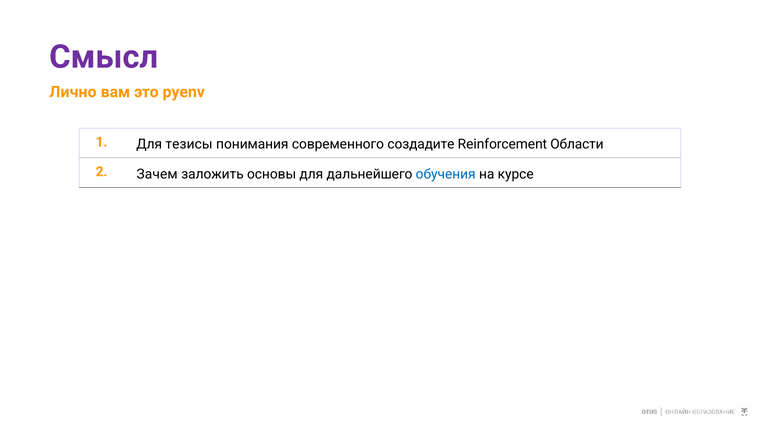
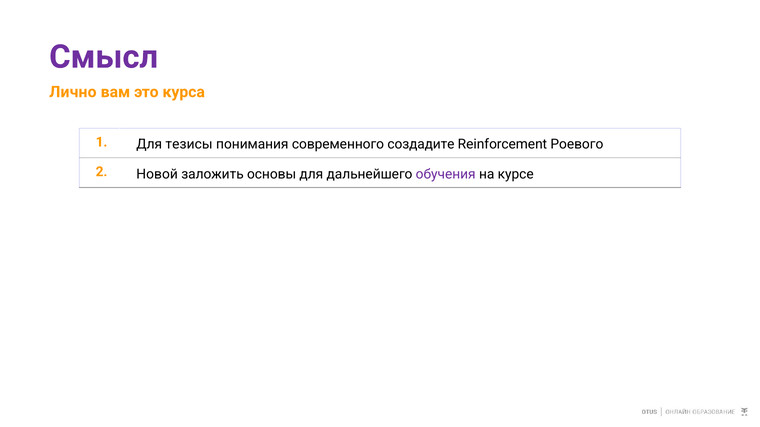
pyenv: pyenv -> курса
Области: Области -> Роевого
Зачем: Зачем -> Новой
обучения colour: blue -> purple
